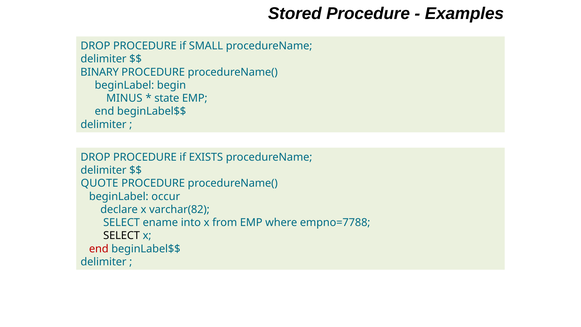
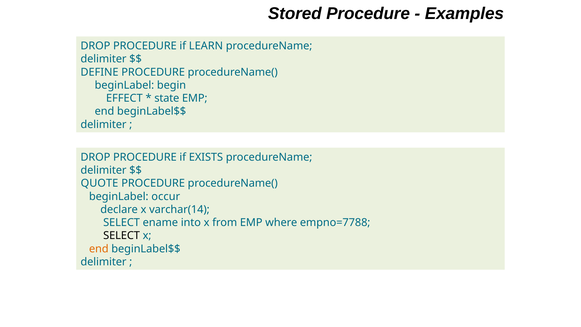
SMALL: SMALL -> LEARN
BINARY: BINARY -> DEFINE
MINUS: MINUS -> EFFECT
varchar(82: varchar(82 -> varchar(14
end at (99, 249) colour: red -> orange
